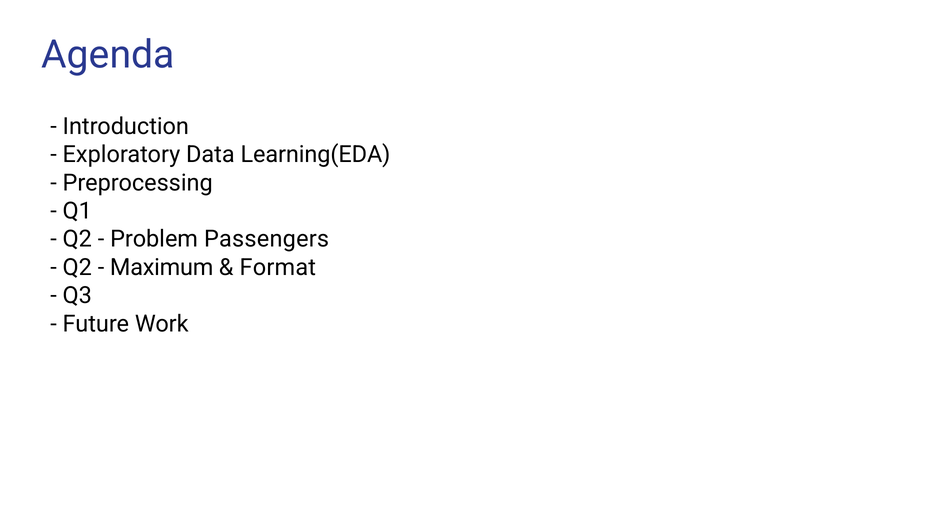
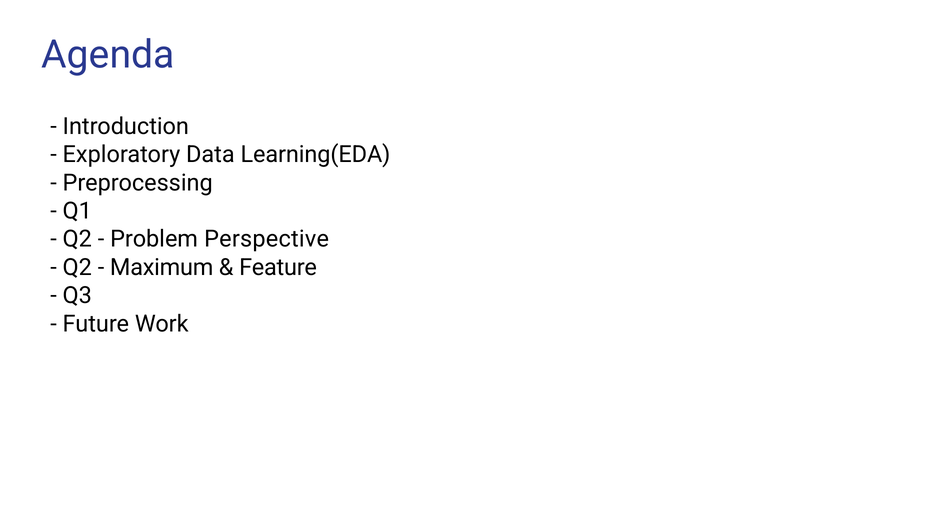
Passengers: Passengers -> Perspective
Format: Format -> Feature
